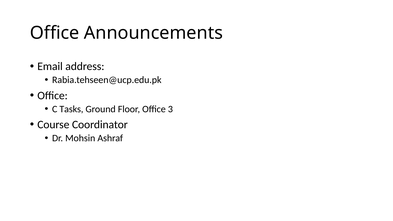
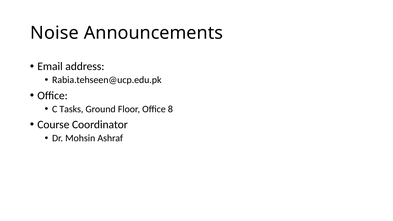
Office at (55, 33): Office -> Noise
3: 3 -> 8
